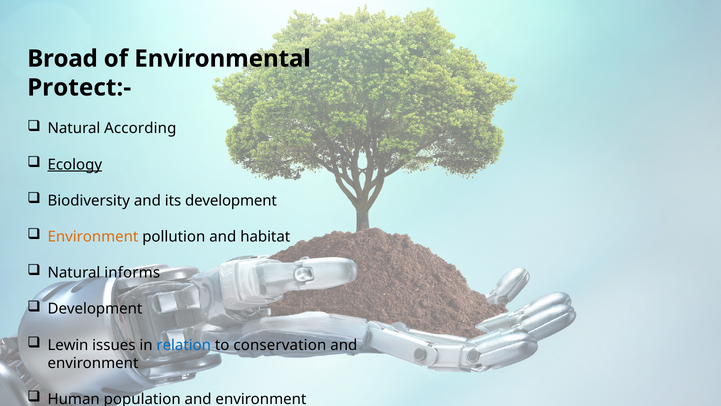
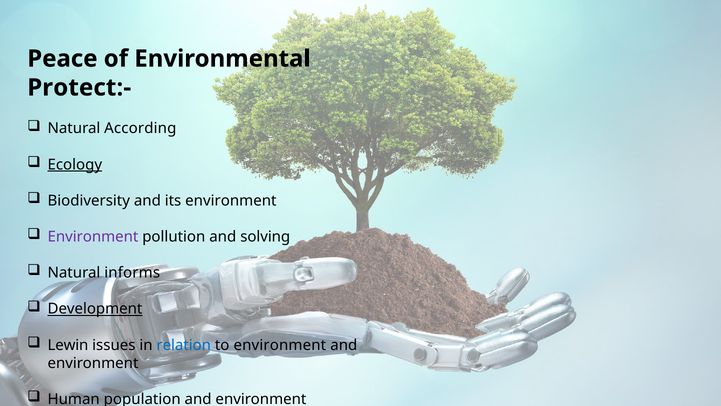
Broad: Broad -> Peace
its development: development -> environment
Environment at (93, 237) colour: orange -> purple
habitat: habitat -> solving
Development at (95, 309) underline: none -> present
to conservation: conservation -> environment
